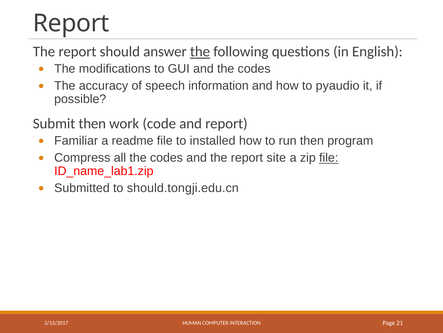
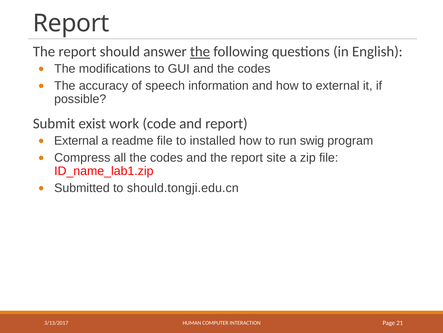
to pyaudio: pyaudio -> external
Submit then: then -> exist
Familiar at (76, 141): Familiar -> External
run then: then -> swig
file at (329, 158) underline: present -> none
